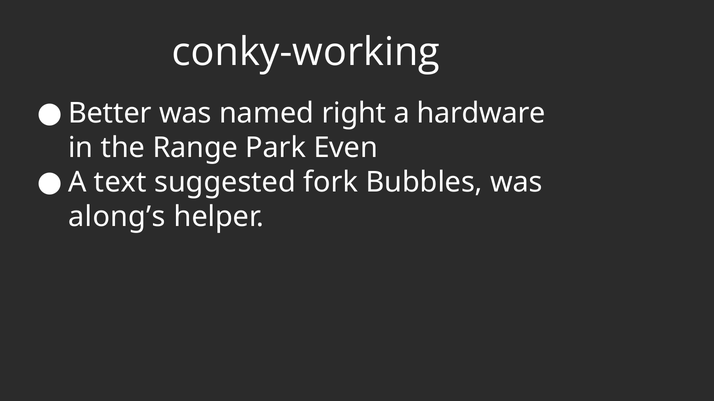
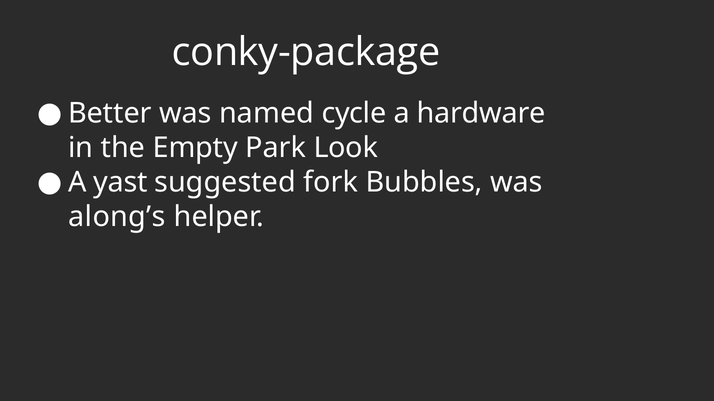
conky-working: conky-working -> conky-package
right: right -> cycle
Range: Range -> Empty
Even: Even -> Look
text: text -> yast
